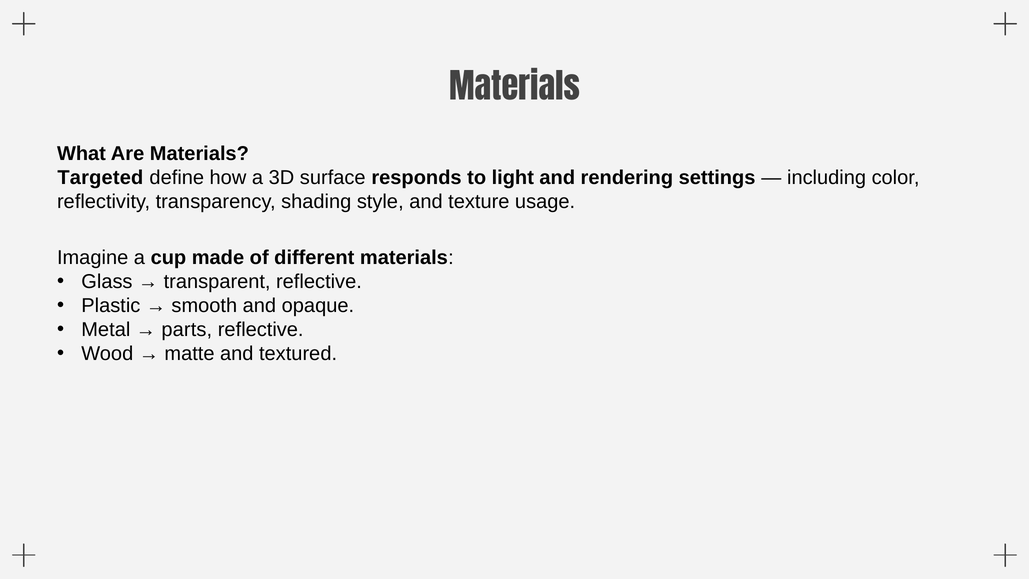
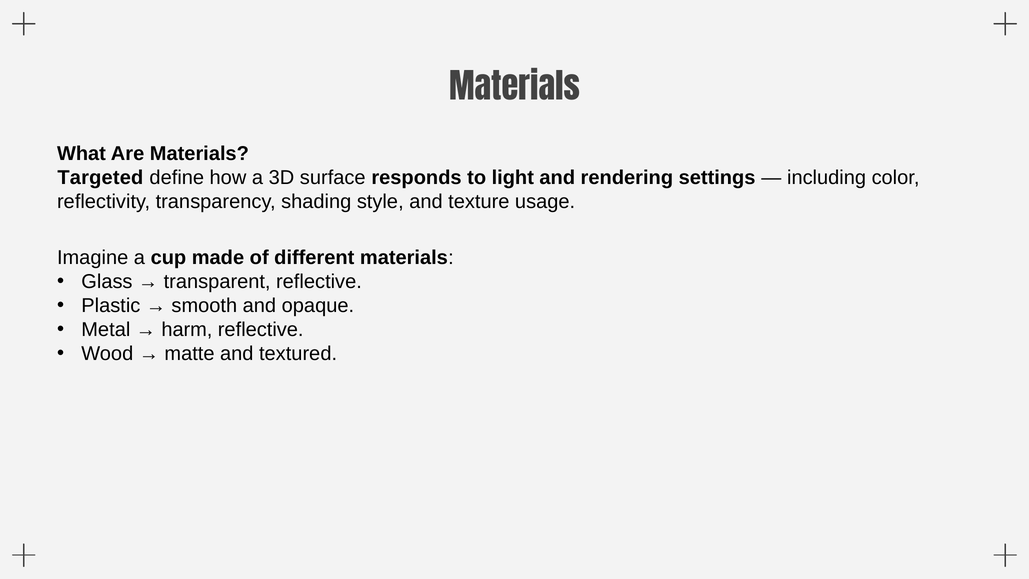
parts: parts -> harm
